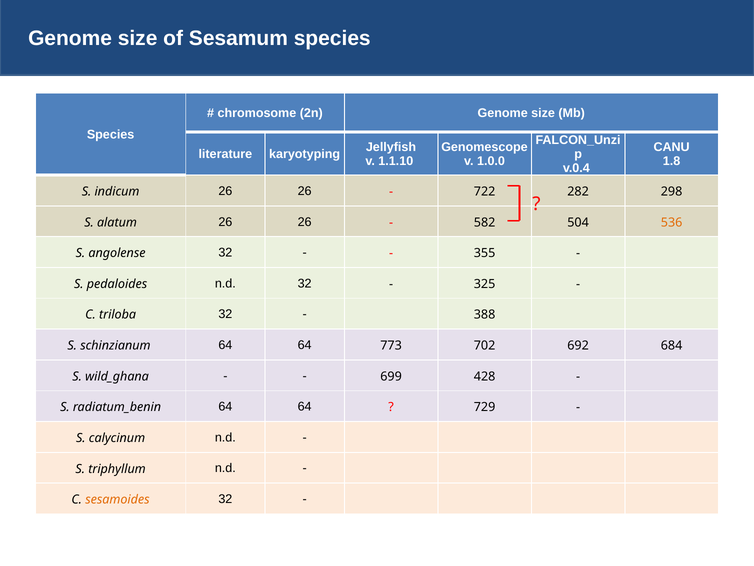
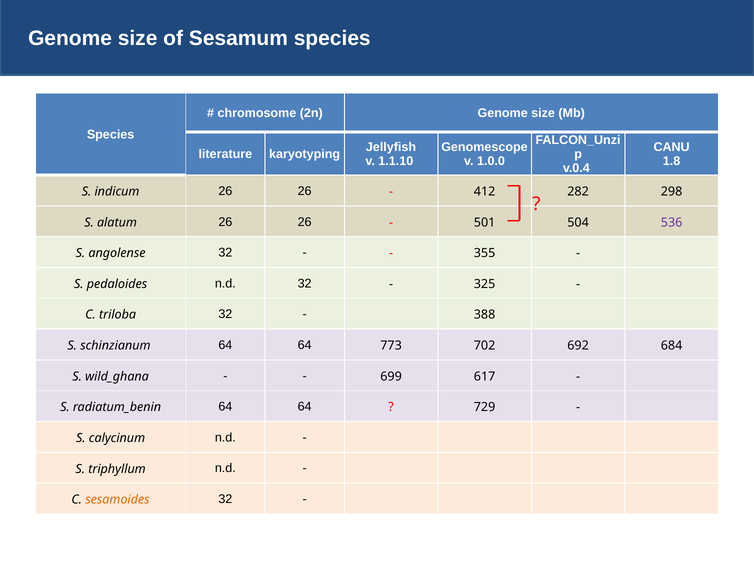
722: 722 -> 412
582: 582 -> 501
536 colour: orange -> purple
428: 428 -> 617
